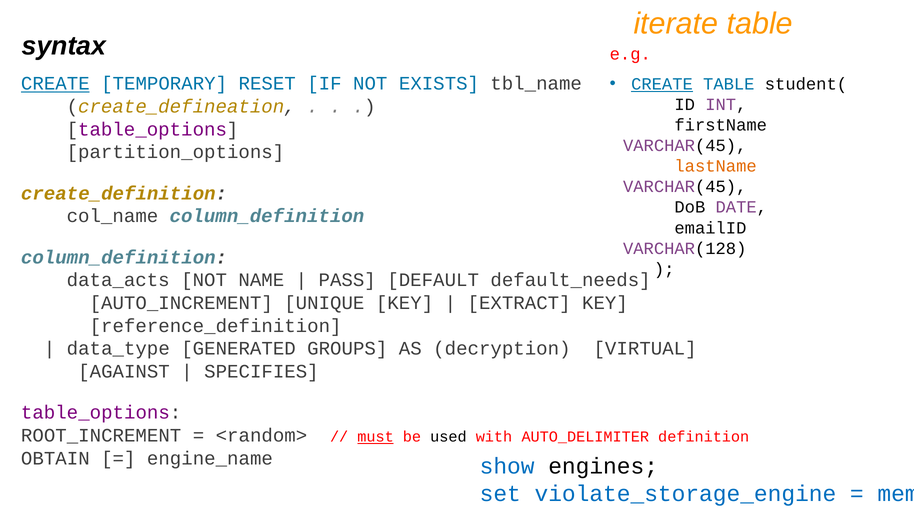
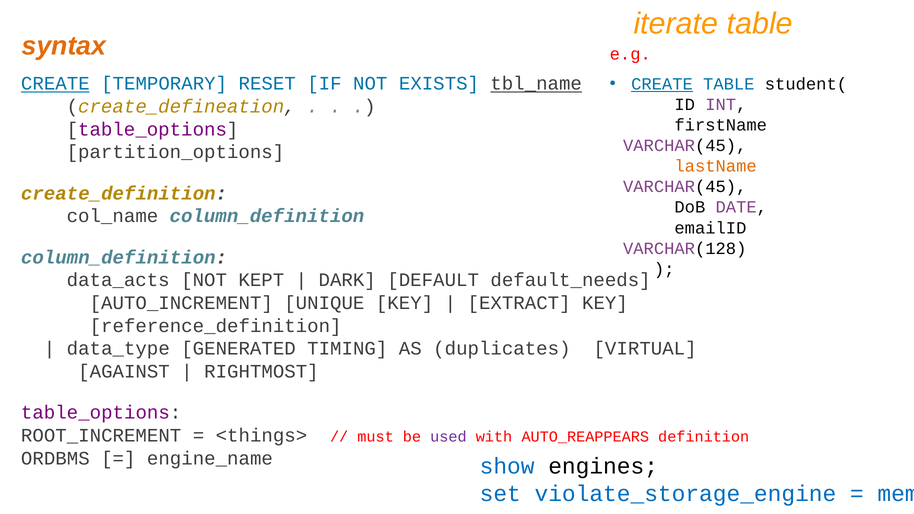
syntax colour: black -> orange
tbl_name underline: none -> present
NAME: NAME -> KEPT
PASS: PASS -> DARK
GROUPS: GROUPS -> TIMING
decryption: decryption -> duplicates
SPECIFIES: SPECIFIES -> RIGHTMOST
<random>: <random> -> <things>
must underline: present -> none
used colour: black -> purple
AUTO_DELIMITER: AUTO_DELIMITER -> AUTO_REAPPEARS
OBTAIN: OBTAIN -> ORDBMS
